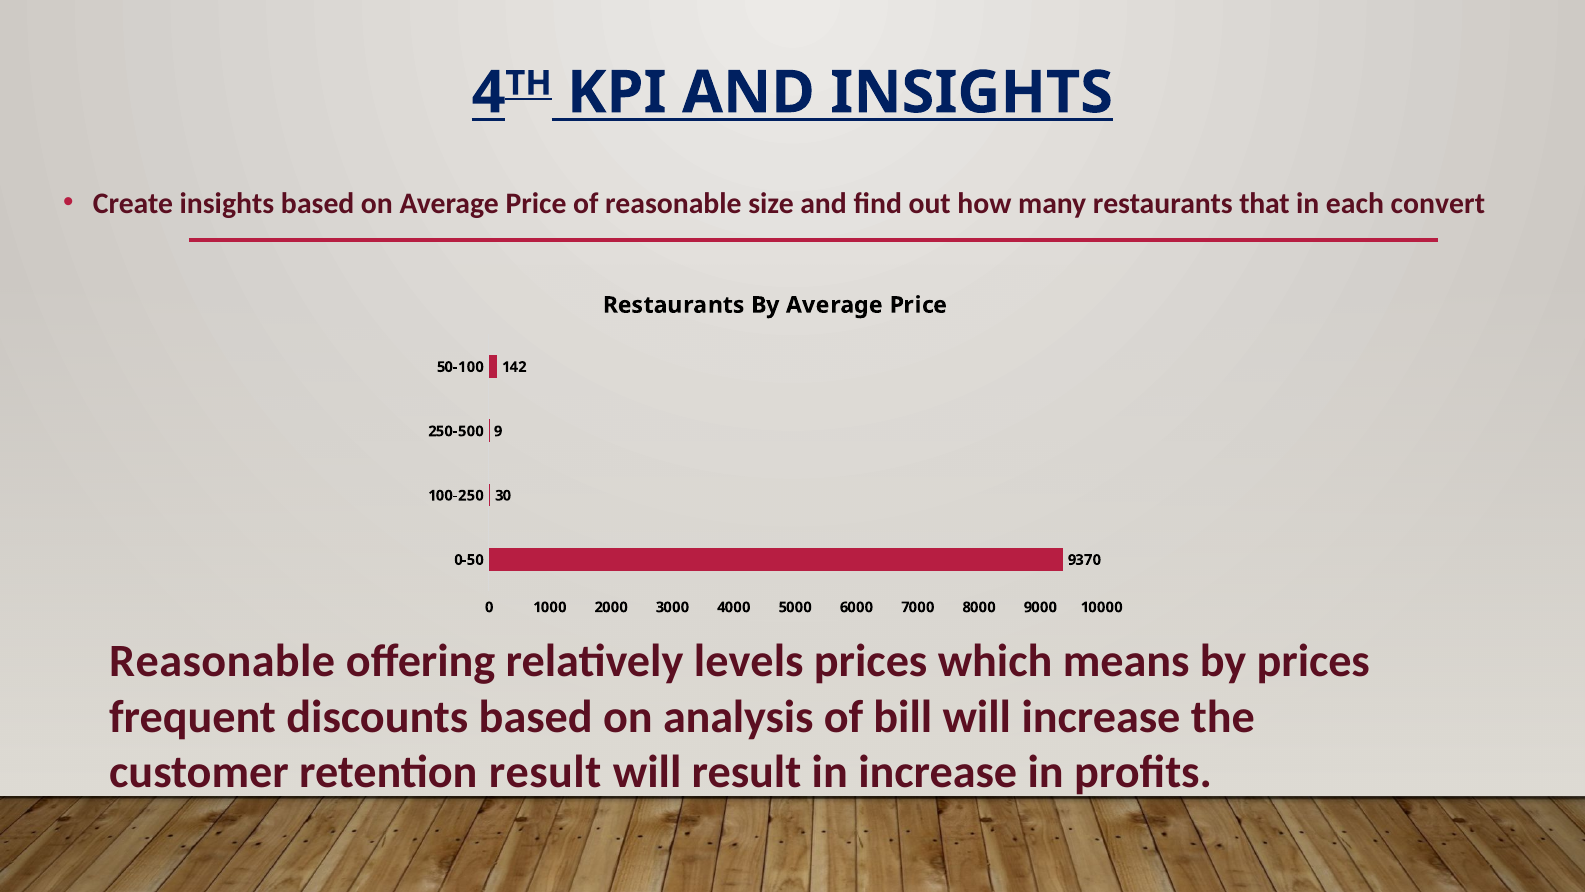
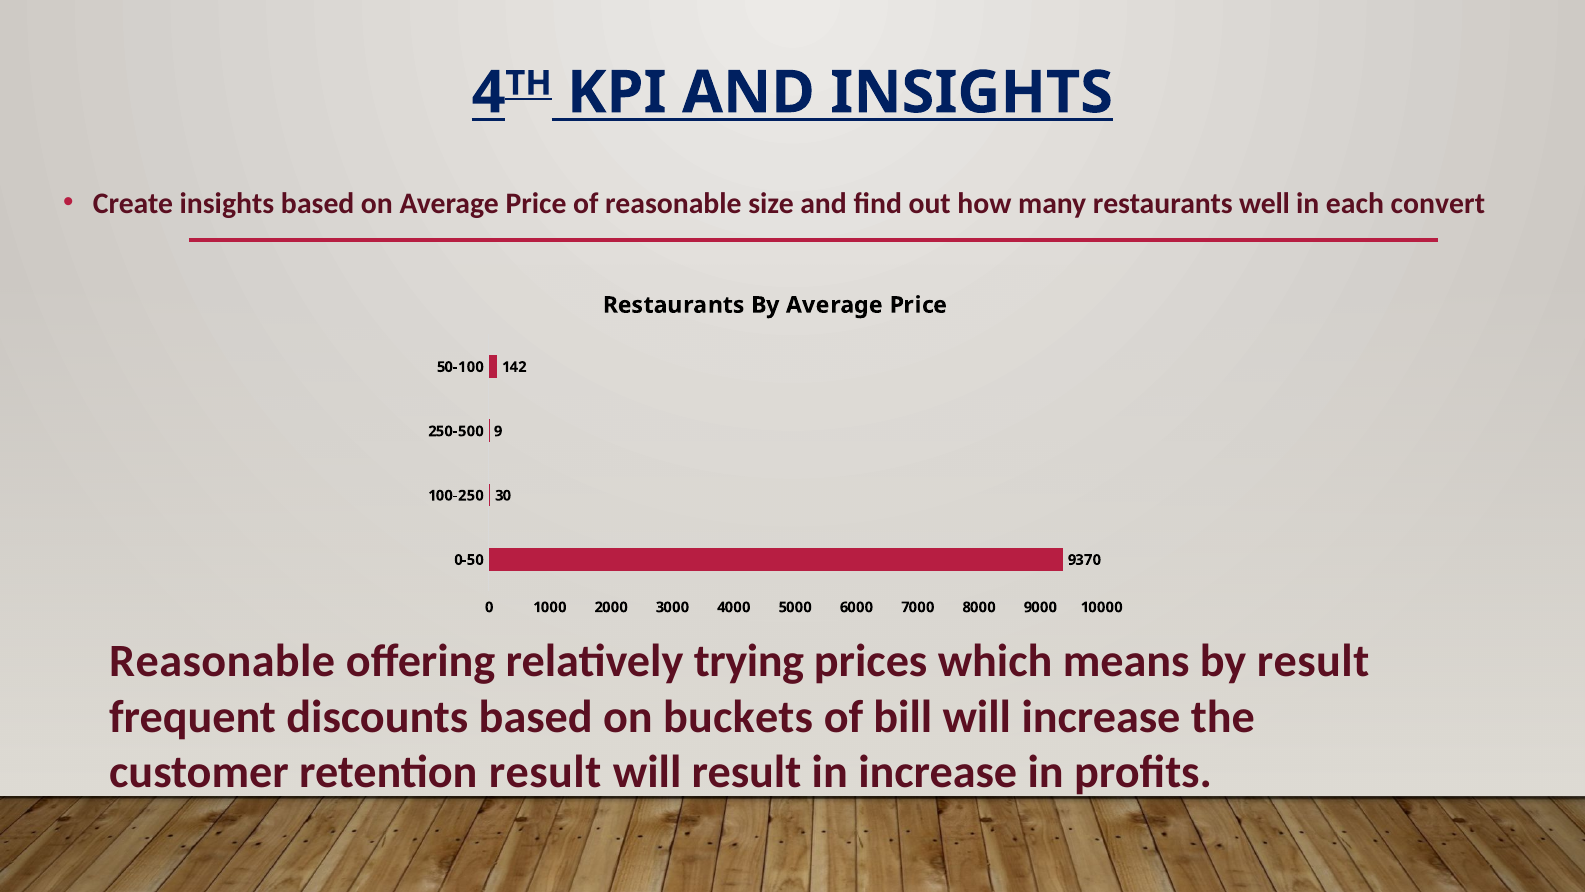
that: that -> well
levels: levels -> trying
by prices: prices -> result
analysis: analysis -> buckets
